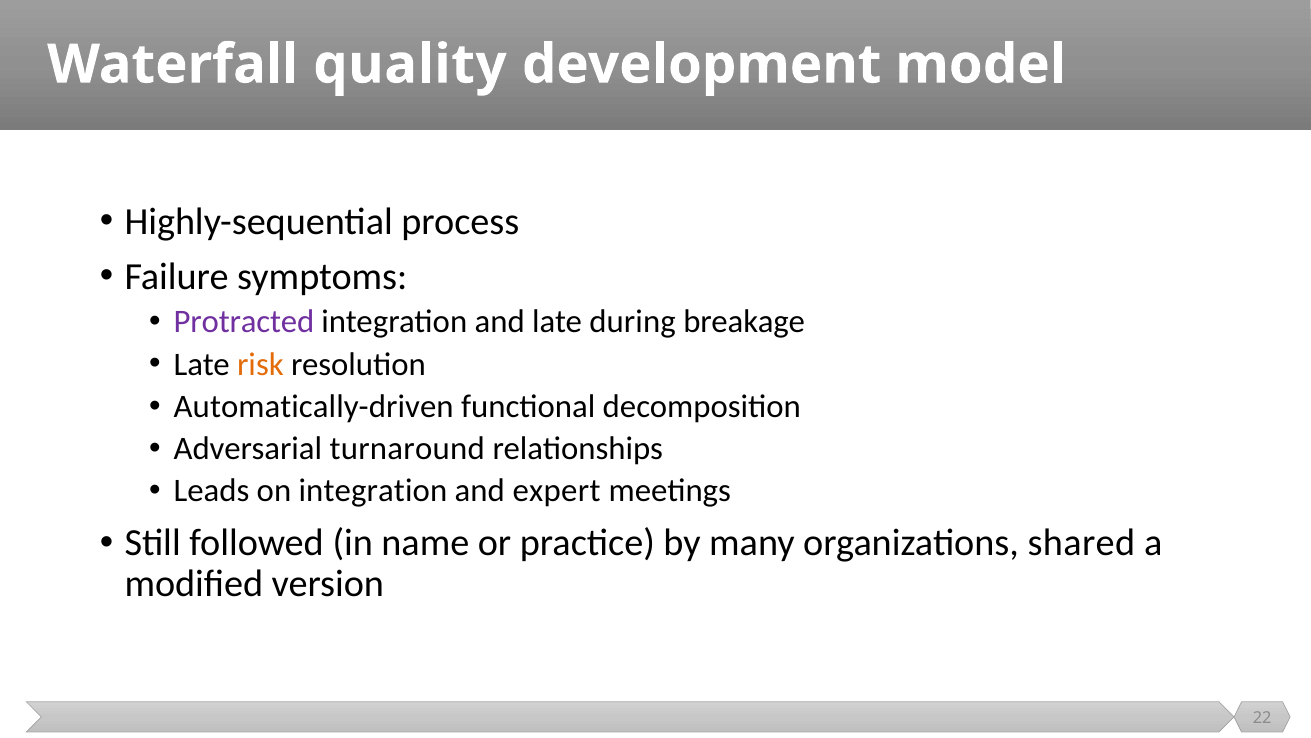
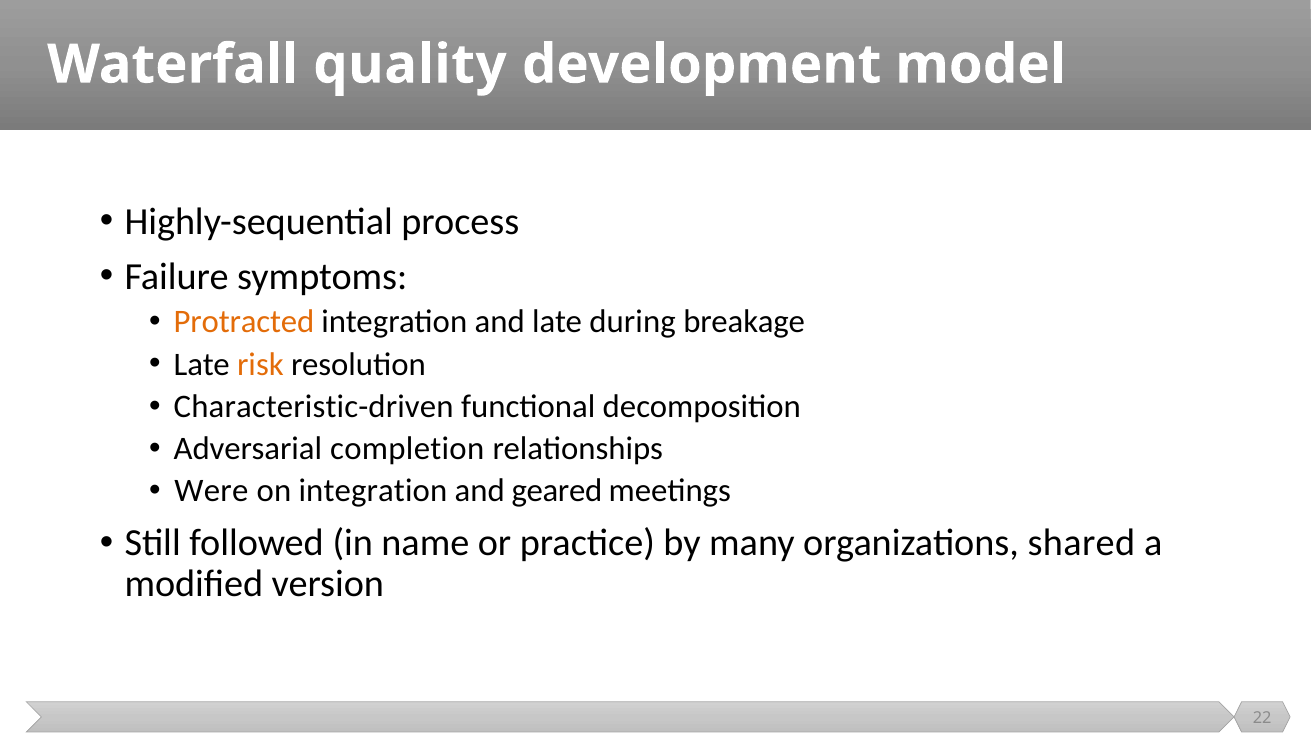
Protracted colour: purple -> orange
Automatically-driven: Automatically-driven -> Characteristic-driven
turnaround: turnaround -> completion
Leads: Leads -> Were
expert: expert -> geared
